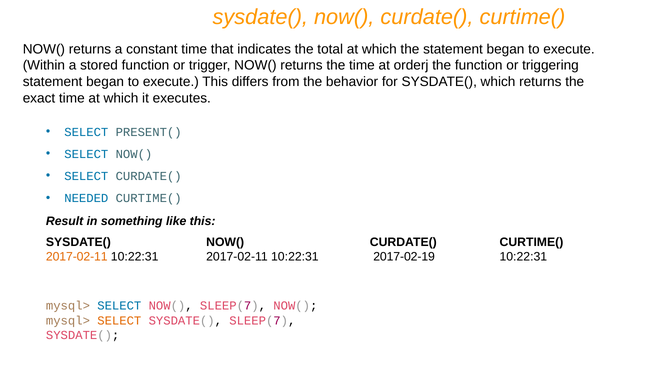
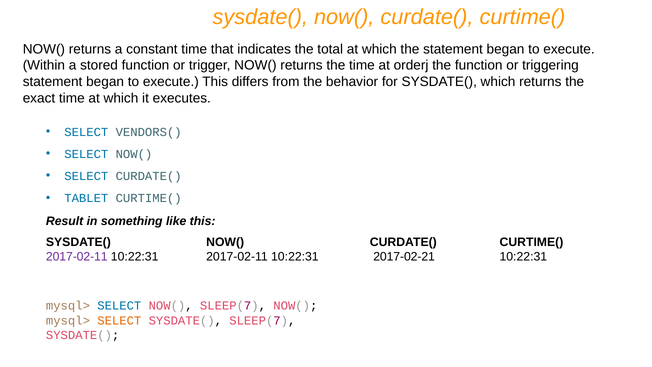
PRESENT(: PRESENT( -> VENDORS(
NEEDED: NEEDED -> TABLET
2017-02-11 at (77, 257) colour: orange -> purple
2017-02-19: 2017-02-19 -> 2017-02-21
